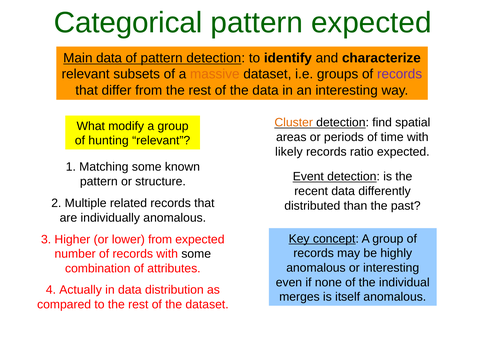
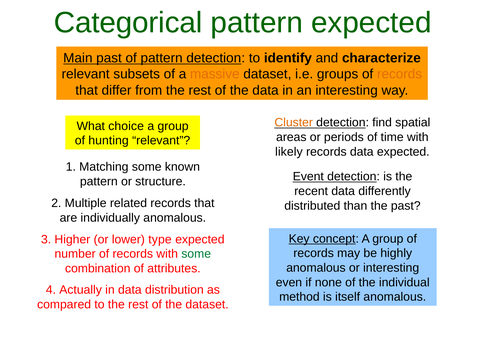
Main data: data -> past
records at (400, 74) colour: purple -> orange
modify: modify -> choice
records ratio: ratio -> data
lower from: from -> type
some at (196, 254) colour: black -> green
merges: merges -> method
